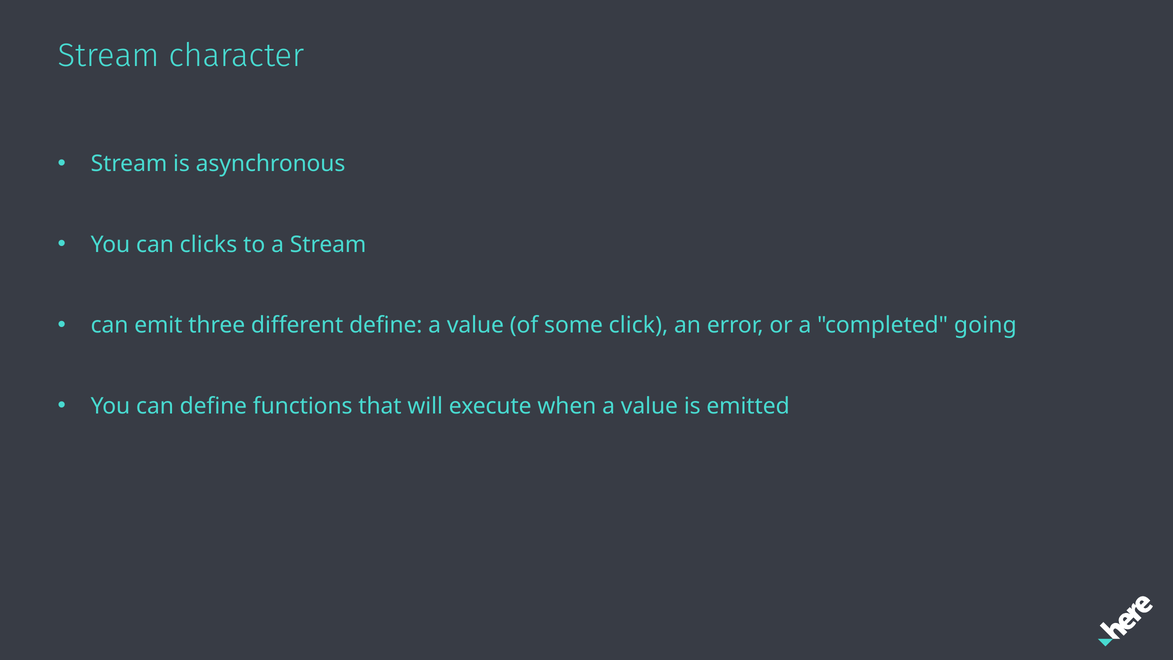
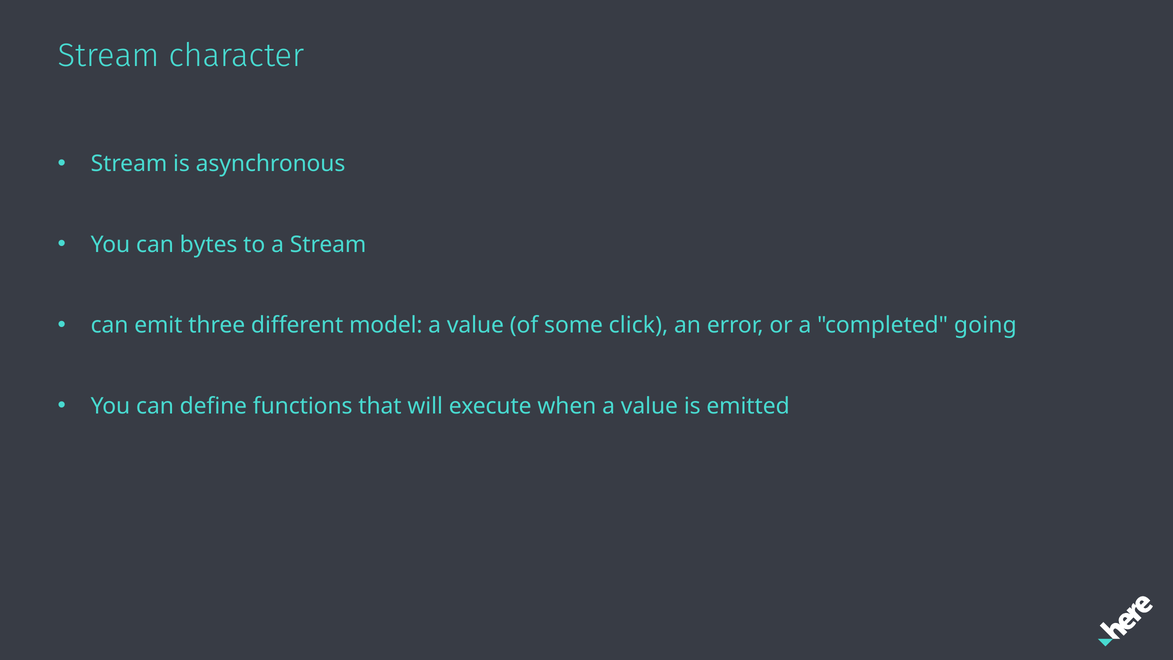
clicks: clicks -> bytes
different define: define -> model
